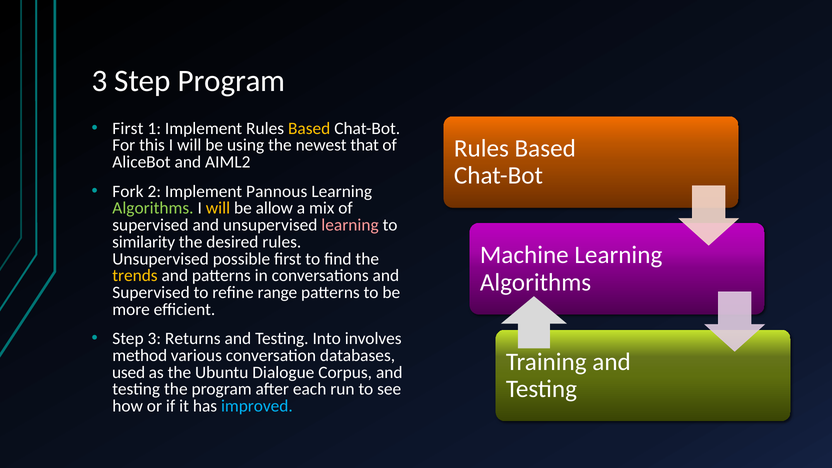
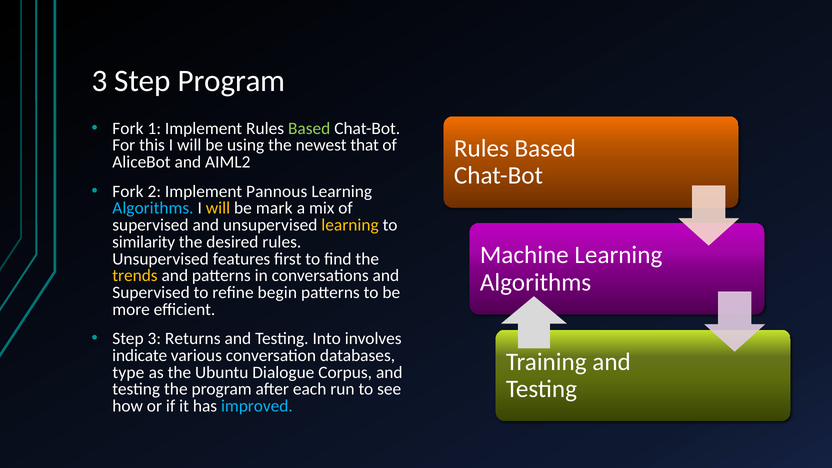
First at (128, 128): First -> Fork
Based at (309, 128) colour: yellow -> light green
Algorithms at (153, 208) colour: light green -> light blue
allow: allow -> mark
learning at (350, 225) colour: pink -> yellow
possible: possible -> features
range: range -> begin
method: method -> indicate
used: used -> type
